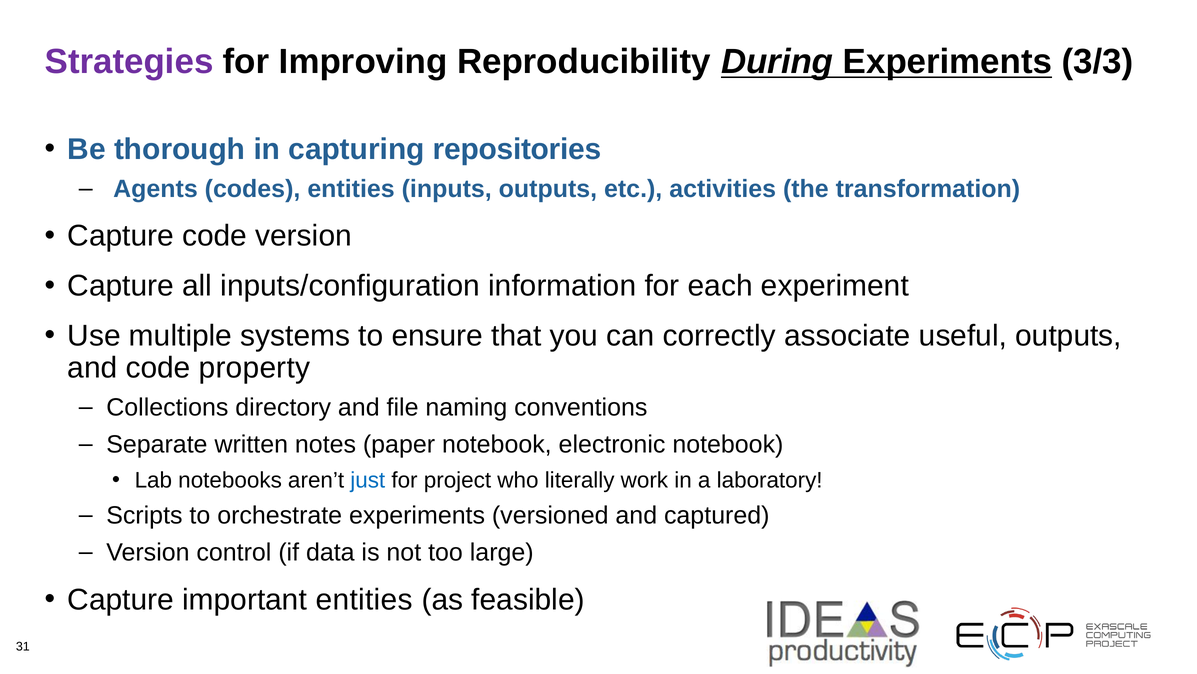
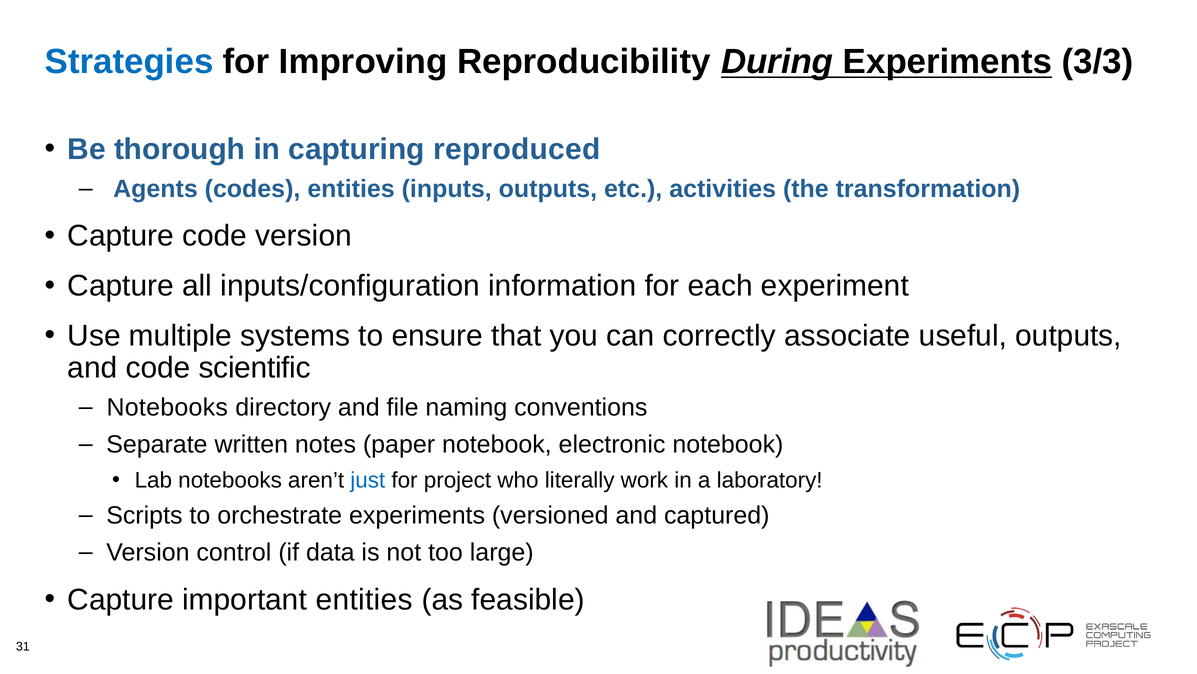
Strategies colour: purple -> blue
repositories: repositories -> reproduced
property: property -> scientific
Collections at (167, 407): Collections -> Notebooks
